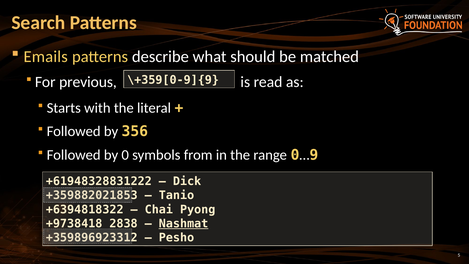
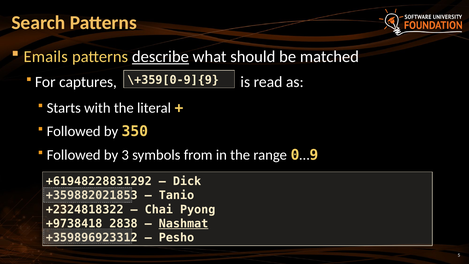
describe underline: none -> present
previous: previous -> captures
356: 356 -> 350
0: 0 -> 3
+61948328831222: +61948328831222 -> +61948228831292
+6394818322: +6394818322 -> +2324818322
